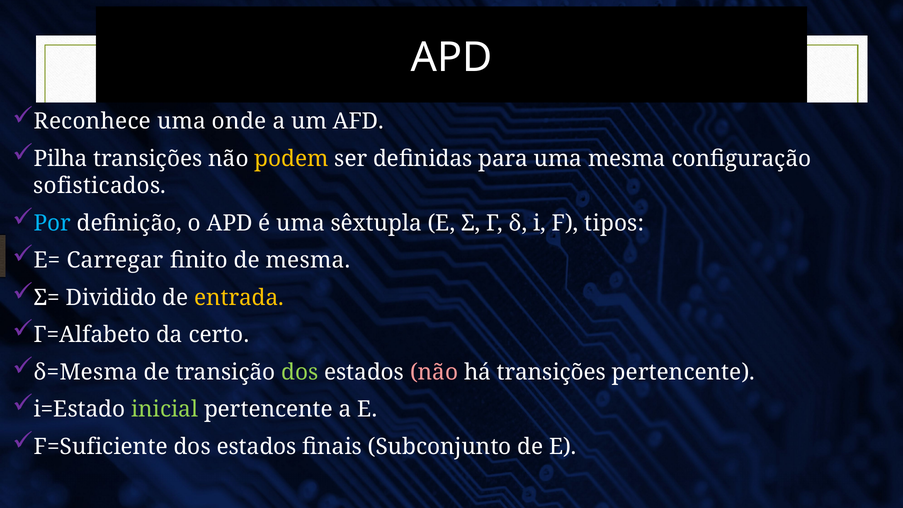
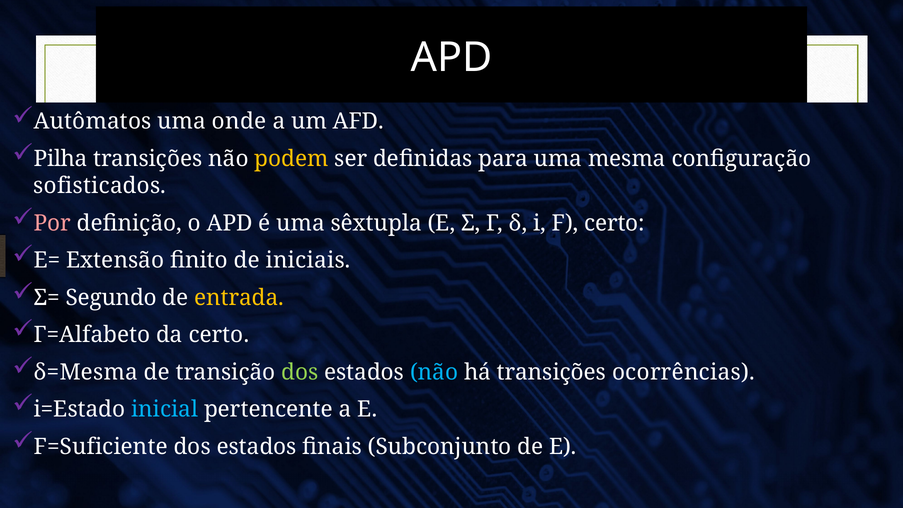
Reconhece: Reconhece -> Autômatos
Por colour: light blue -> pink
F tipos: tipos -> certo
Carregar: Carregar -> Extensão
de mesma: mesma -> iniciais
Dividido: Dividido -> Segundo
não at (434, 372) colour: pink -> light blue
transições pertencente: pertencente -> ocorrências
inicial colour: light green -> light blue
